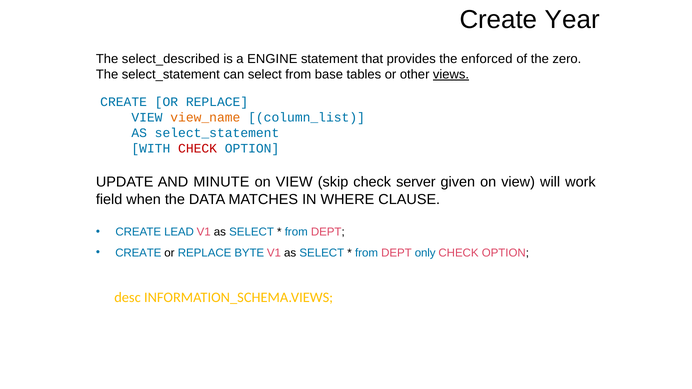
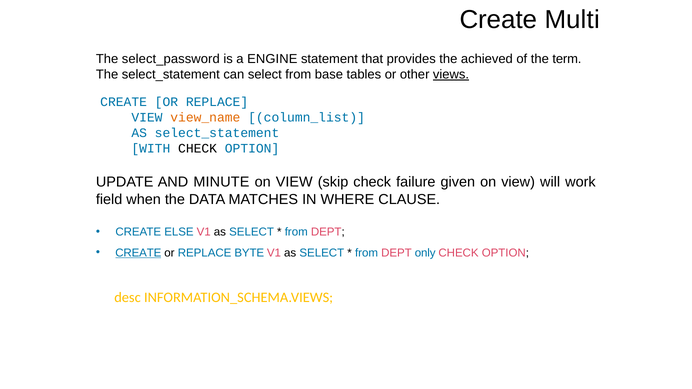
Year: Year -> Multi
select_described: select_described -> select_password
enforced: enforced -> achieved
zero: zero -> term
CHECK at (198, 149) colour: red -> black
server: server -> failure
LEAD: LEAD -> ELSE
CREATE at (138, 253) underline: none -> present
